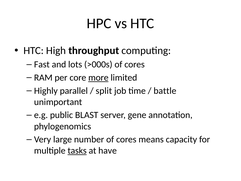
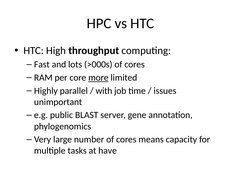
split: split -> with
battle: battle -> issues
tasks underline: present -> none
